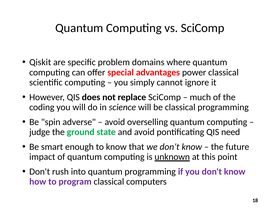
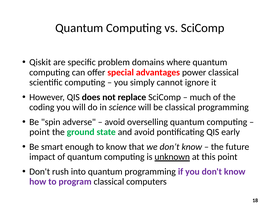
judge at (40, 132): judge -> point
need: need -> early
